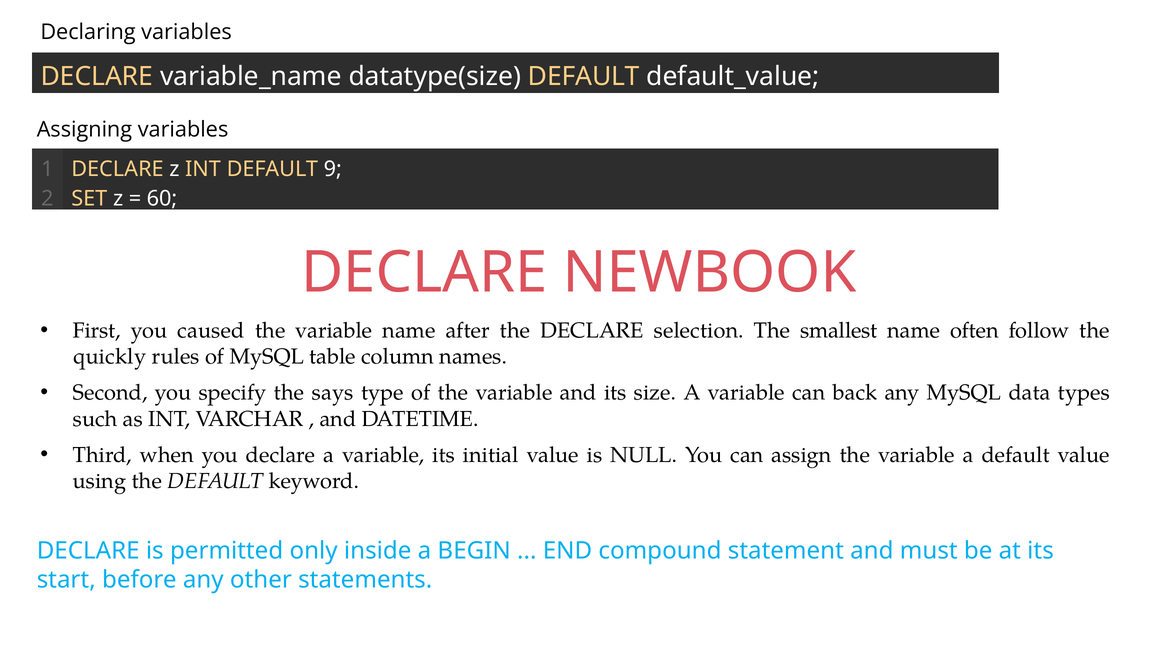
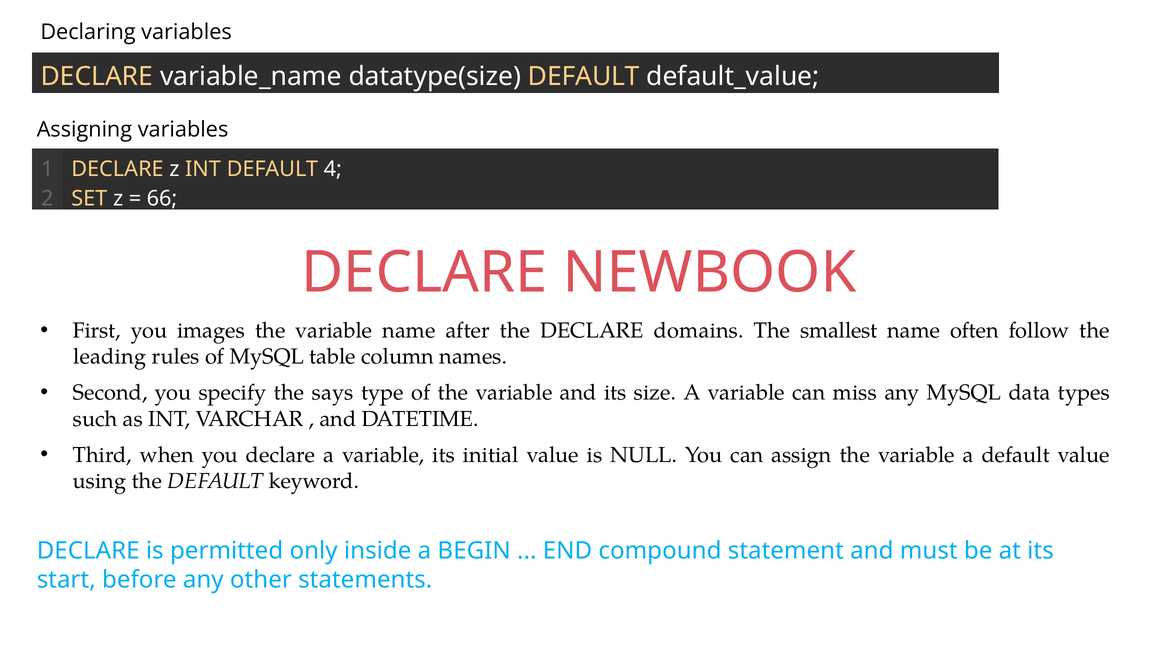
9: 9 -> 4
60: 60 -> 66
caused: caused -> images
selection: selection -> domains
quickly: quickly -> leading
back: back -> miss
